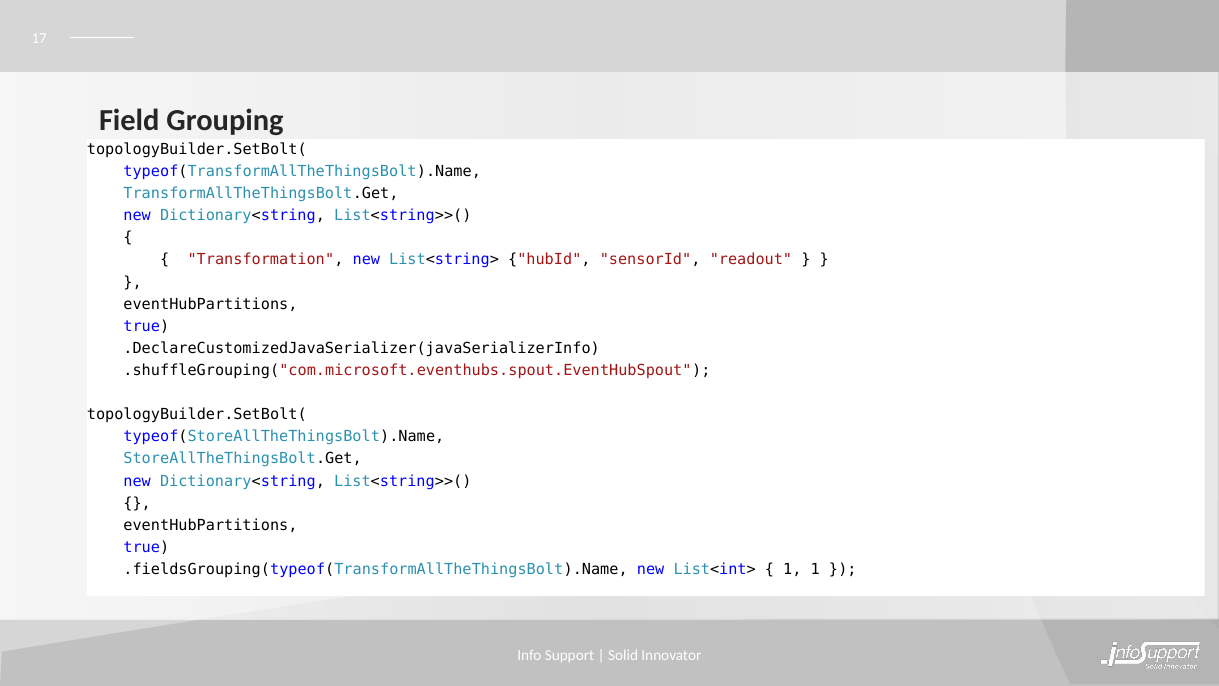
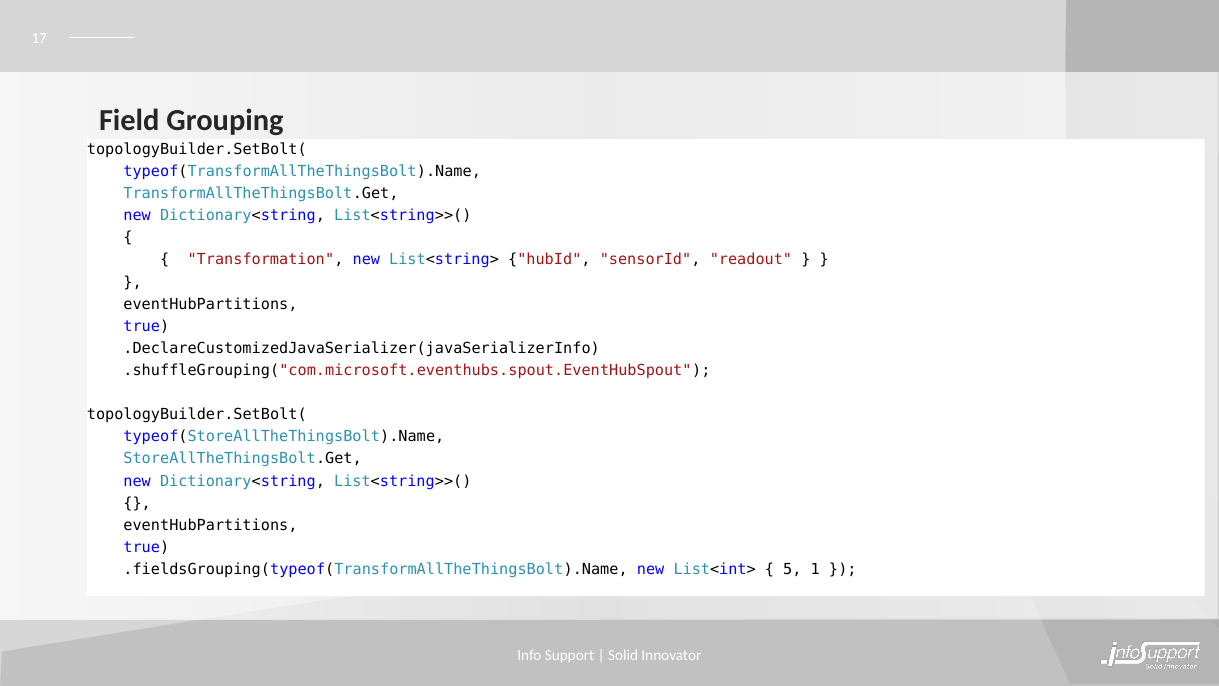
1 at (792, 569): 1 -> 5
